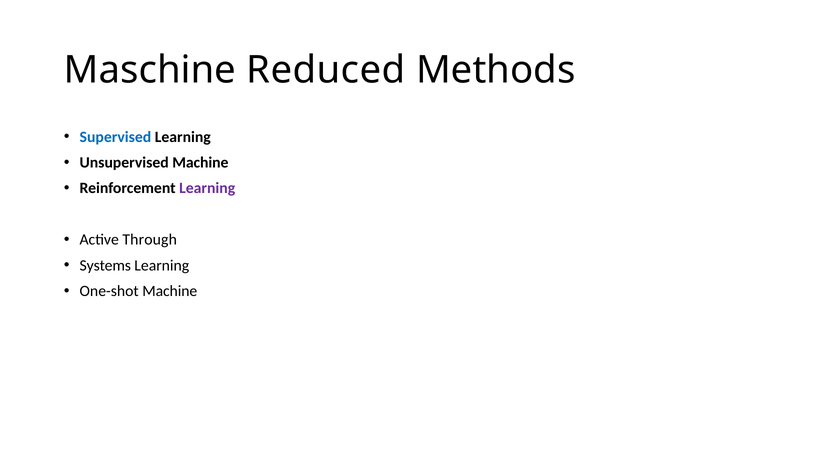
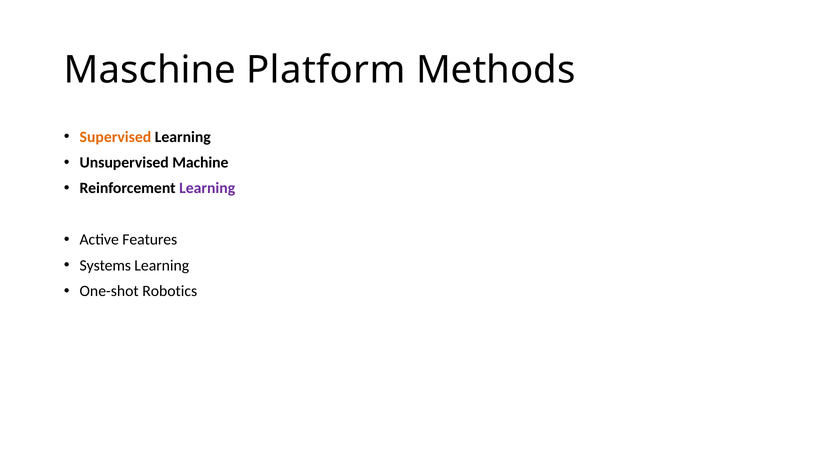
Reduced: Reduced -> Platform
Supervised colour: blue -> orange
Through: Through -> Features
One-shot Machine: Machine -> Robotics
